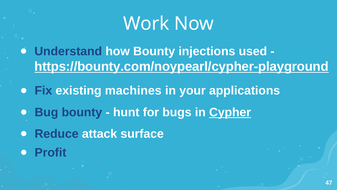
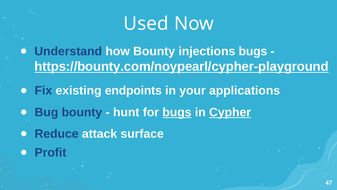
Work: Work -> Used
injections used: used -> bugs
machines: machines -> endpoints
bugs at (177, 112) underline: none -> present
